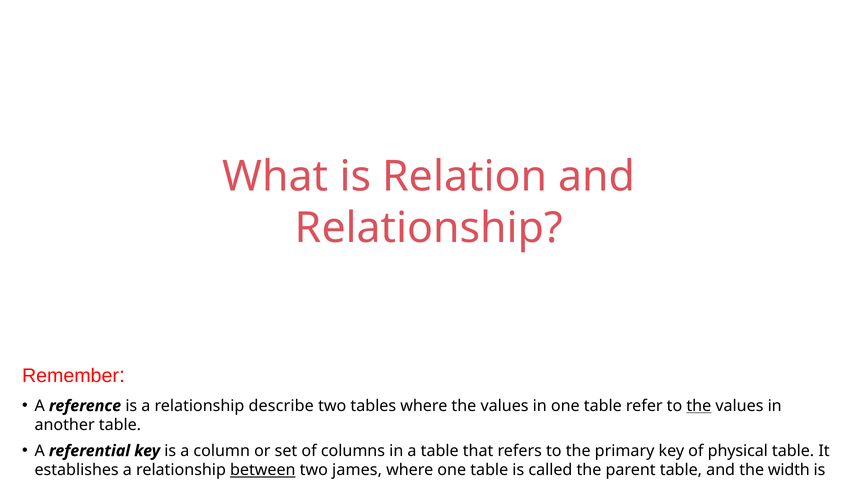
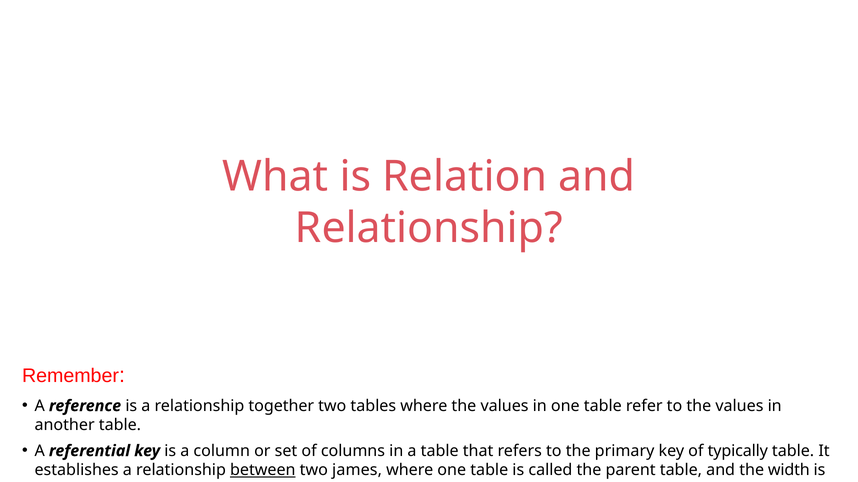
describe: describe -> together
the at (699, 406) underline: present -> none
physical: physical -> typically
